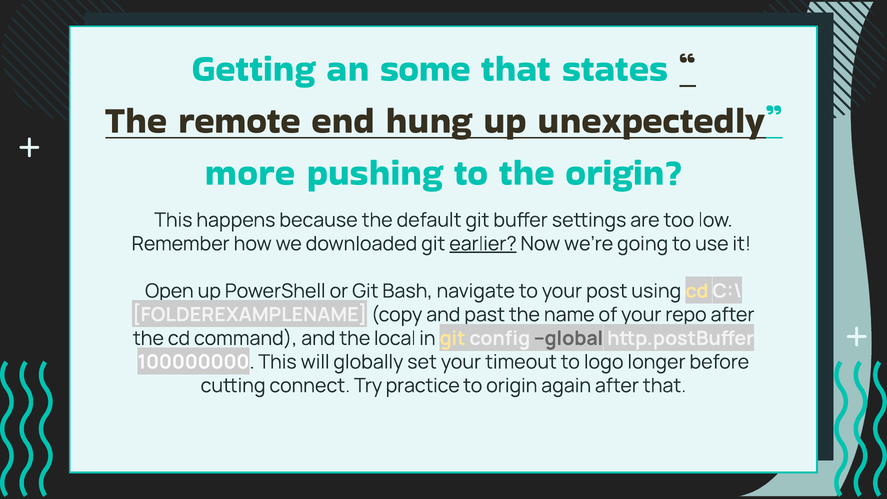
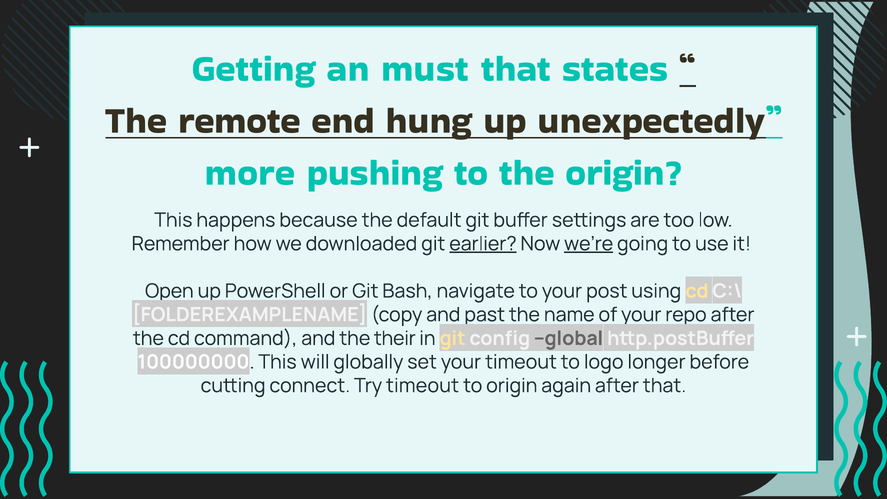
some: some -> must
we’re underline: none -> present
local: local -> their
Try practice: practice -> timeout
